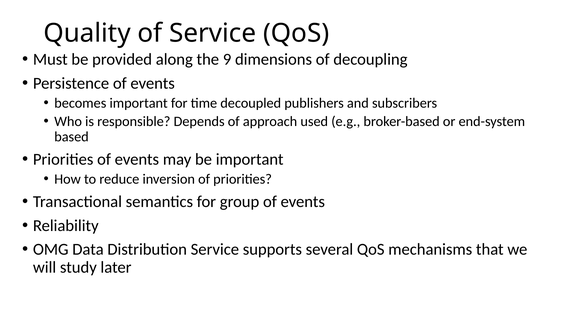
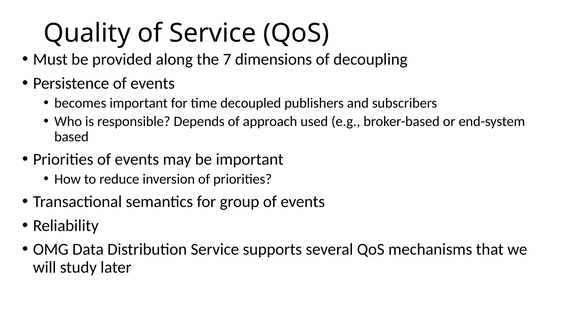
9: 9 -> 7
